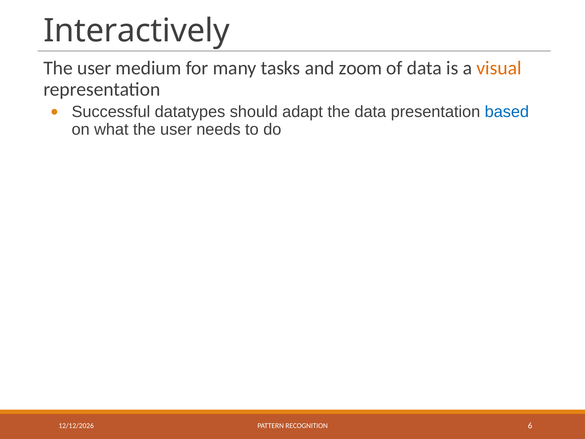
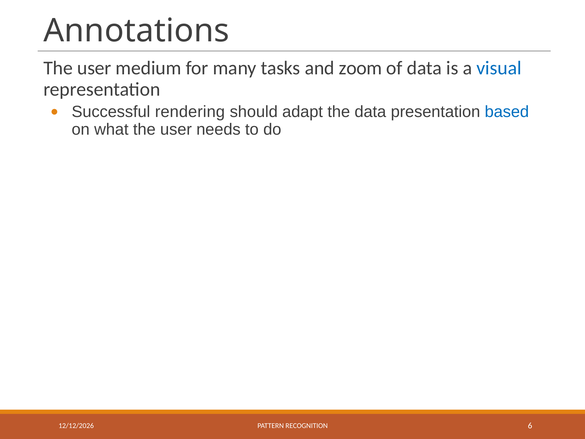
Interactively: Interactively -> Annotations
visual colour: orange -> blue
datatypes: datatypes -> rendering
